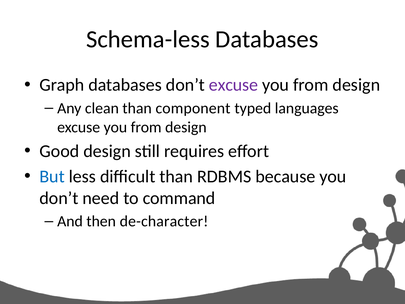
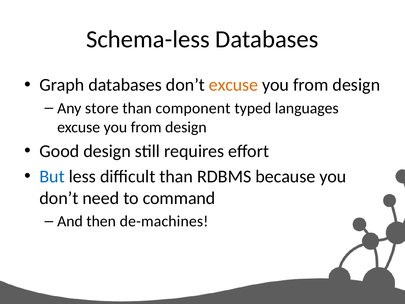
excuse at (234, 85) colour: purple -> orange
clean: clean -> store
de-character: de-character -> de-machines
